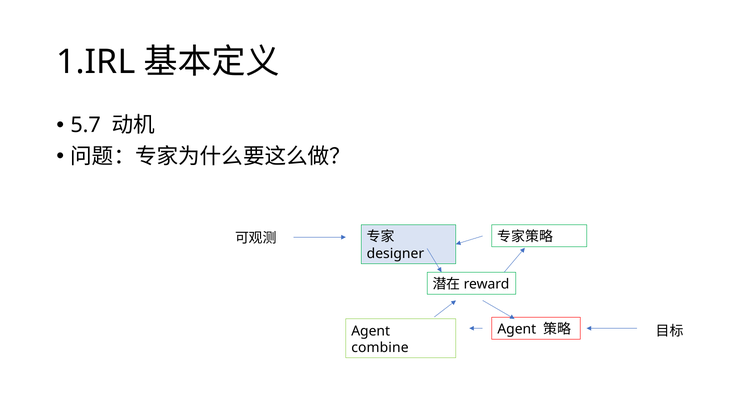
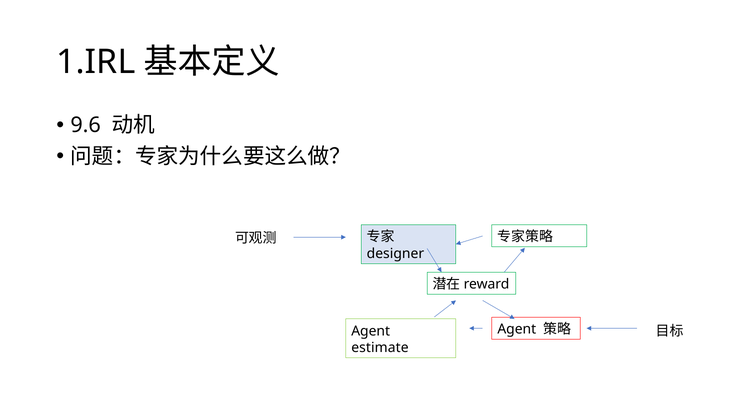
5.7: 5.7 -> 9.6
combine: combine -> estimate
